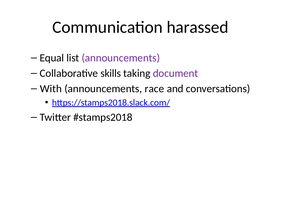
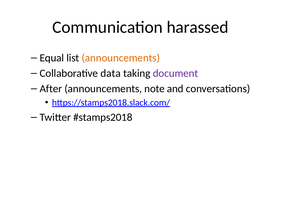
announcements at (121, 58) colour: purple -> orange
skills: skills -> data
With: With -> After
race: race -> note
